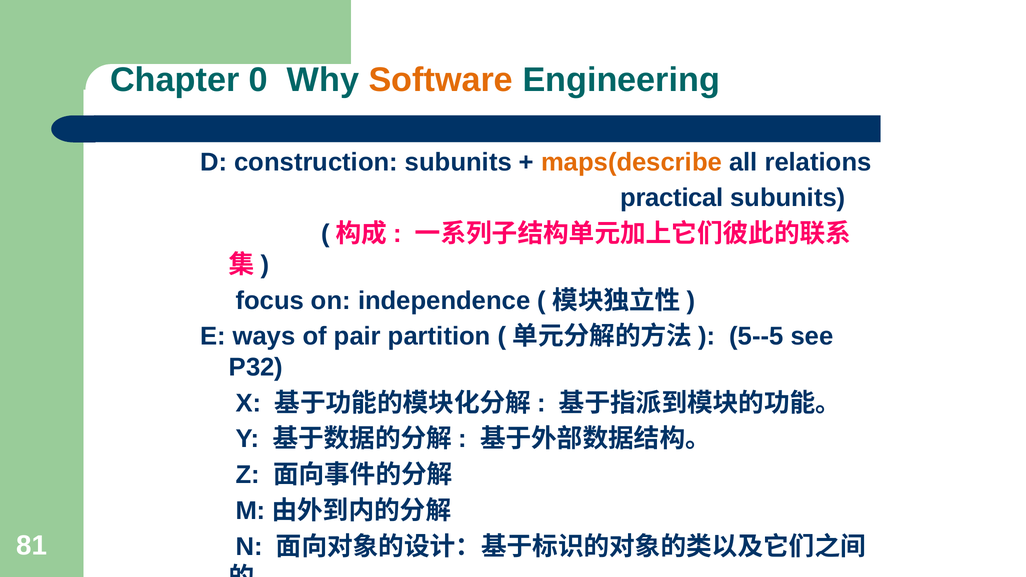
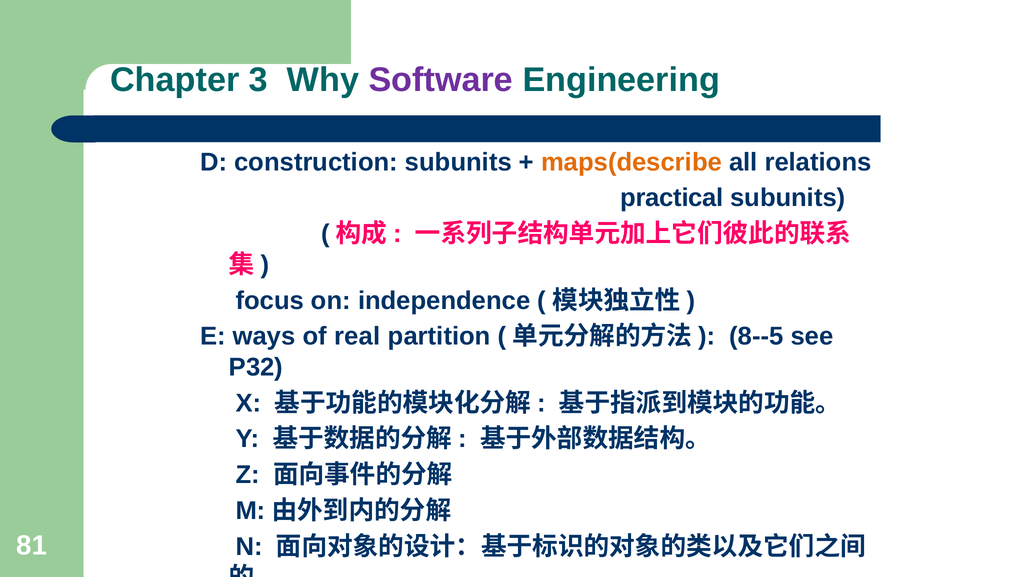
0: 0 -> 3
Software colour: orange -> purple
pair: pair -> real
5--5: 5--5 -> 8--5
